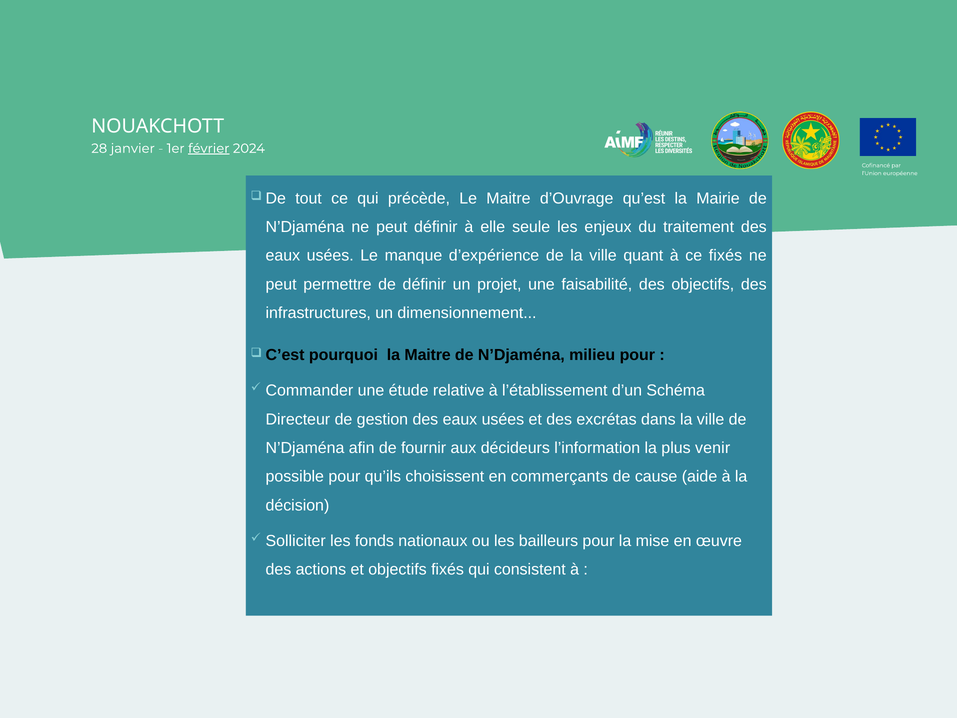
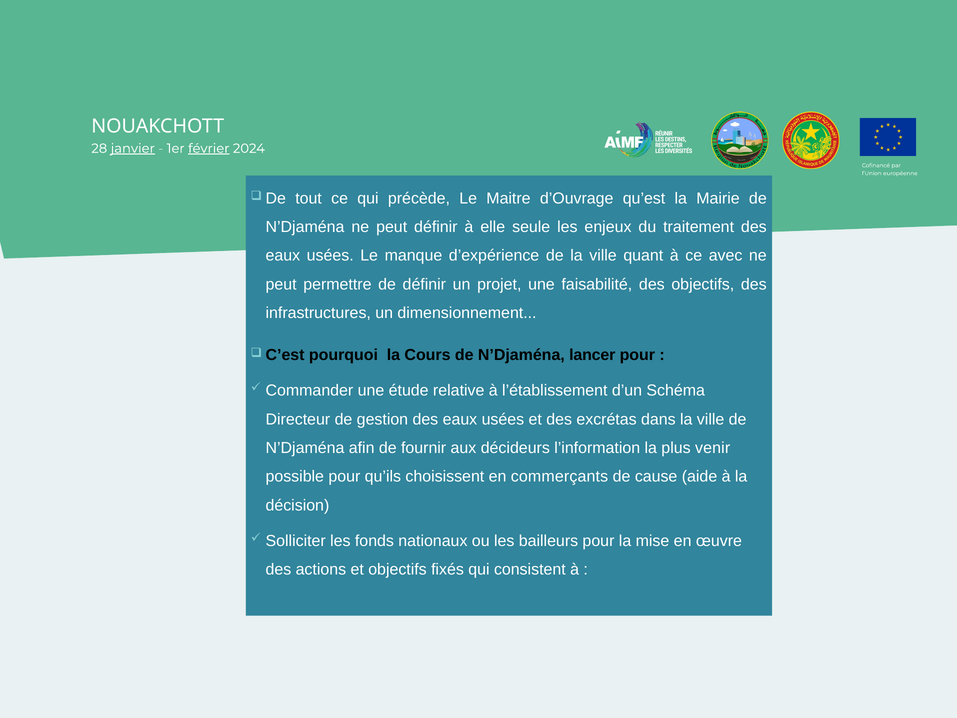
janvier underline: none -> present
ce fixés: fixés -> avec
la Maitre: Maitre -> Cours
milieu: milieu -> lancer
